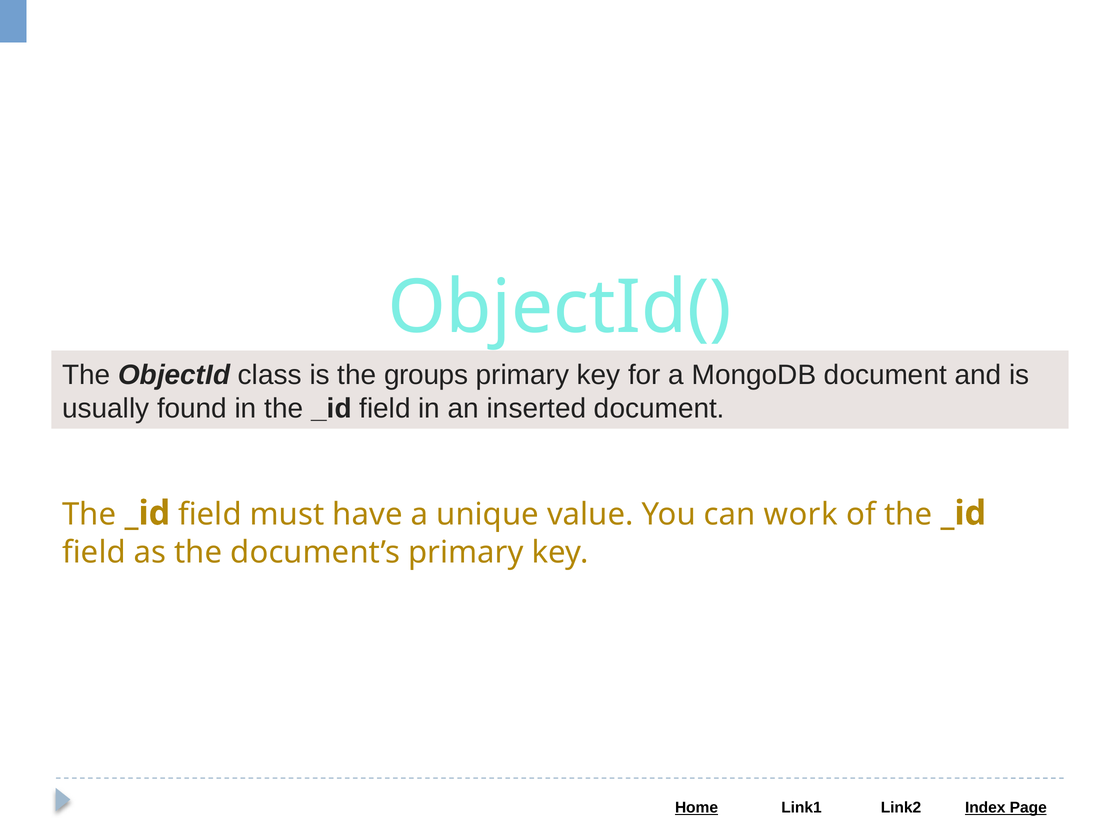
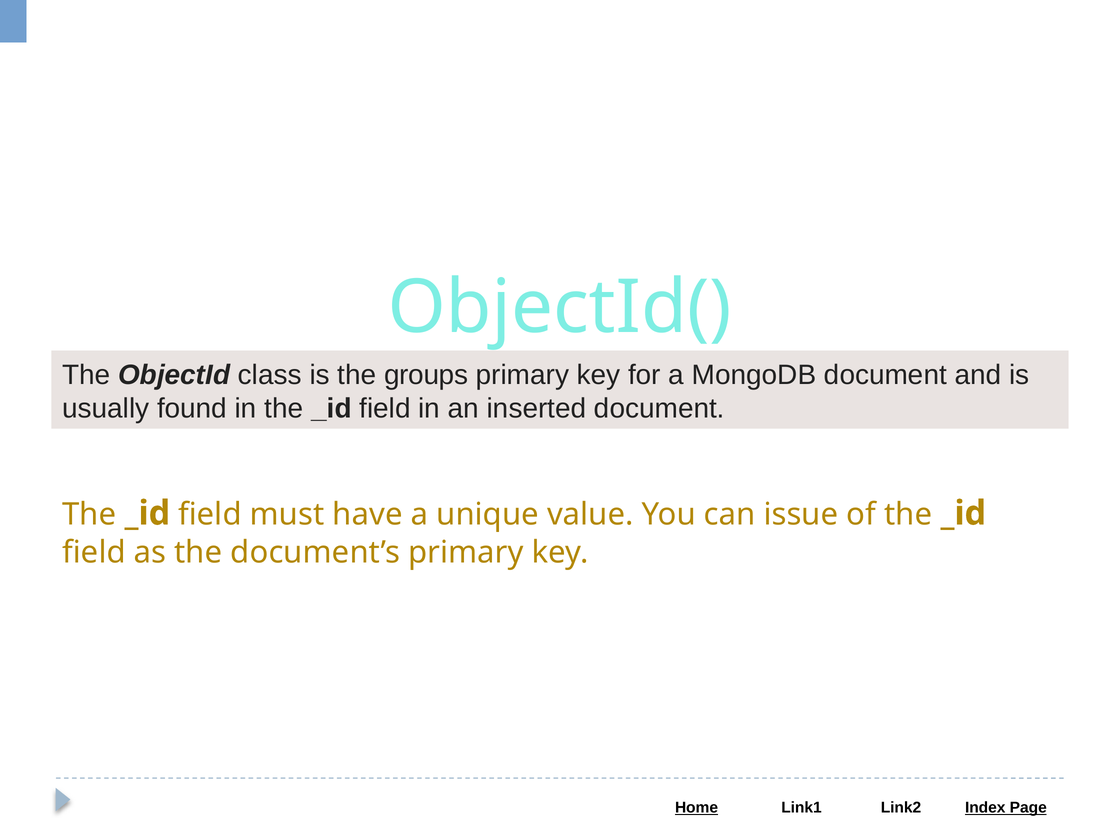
work: work -> issue
